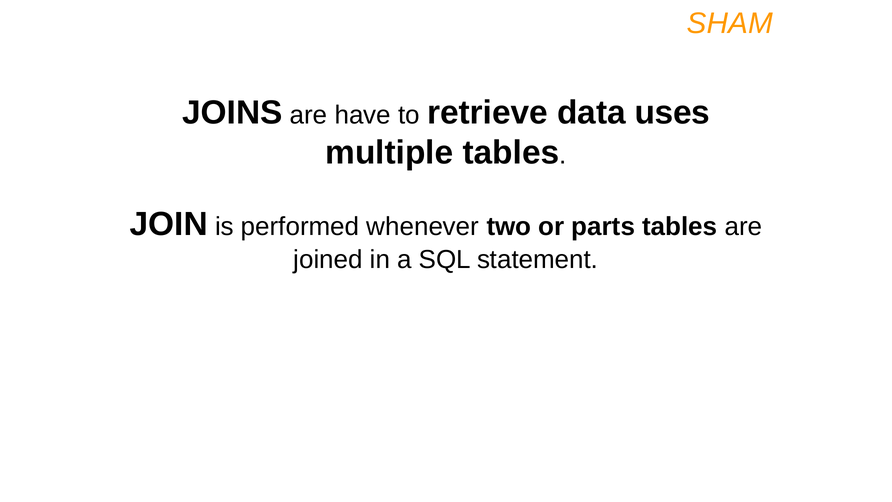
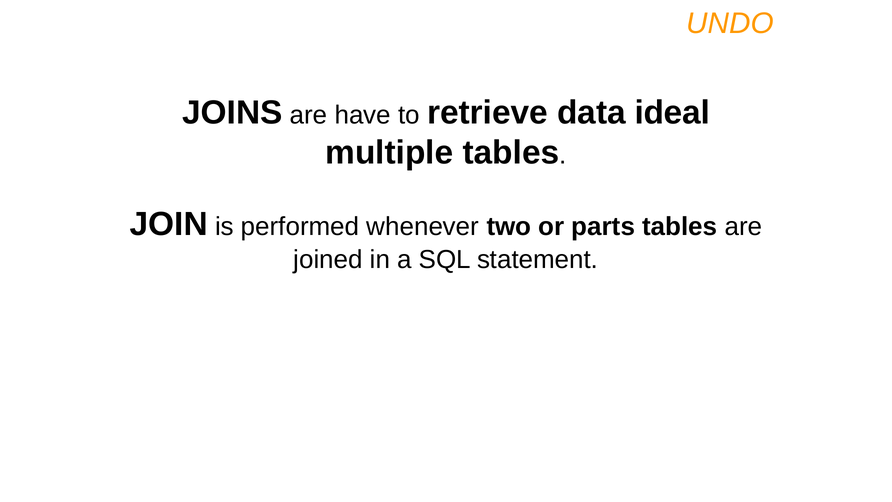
SHAM: SHAM -> UNDO
uses: uses -> ideal
